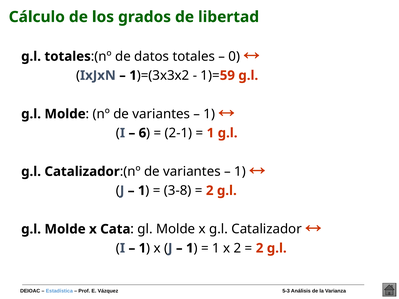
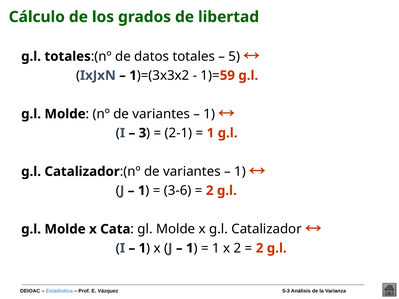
0: 0 -> 5
6: 6 -> 3
3-8: 3-8 -> 3-6
